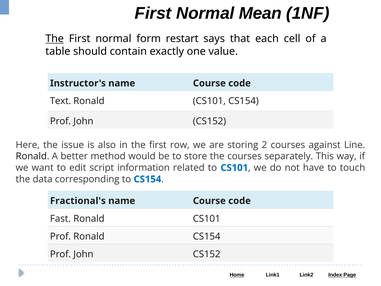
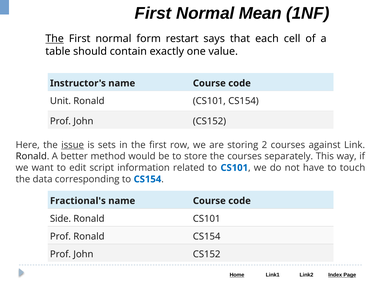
Text: Text -> Unit
issue underline: none -> present
also: also -> sets
Line: Line -> Link
Fast: Fast -> Side
